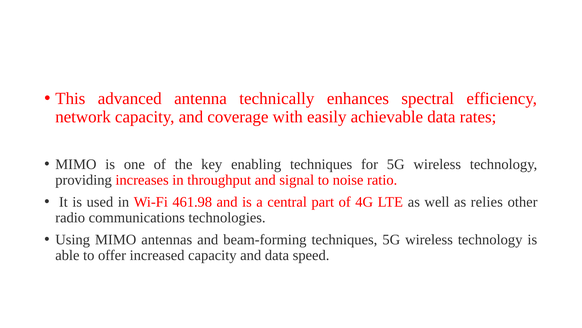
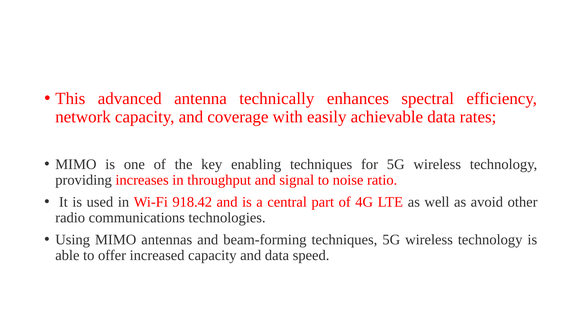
461.98: 461.98 -> 918.42
relies: relies -> avoid
